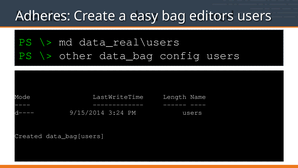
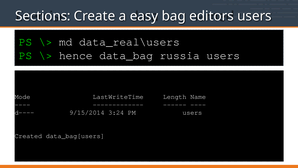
Adheres: Adheres -> Sections
other: other -> hence
config: config -> russia
